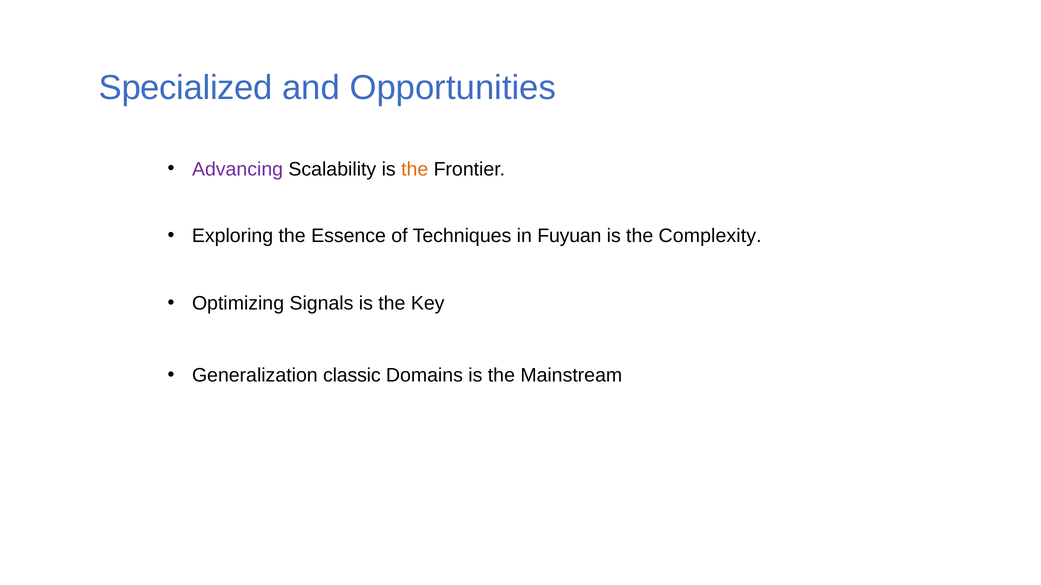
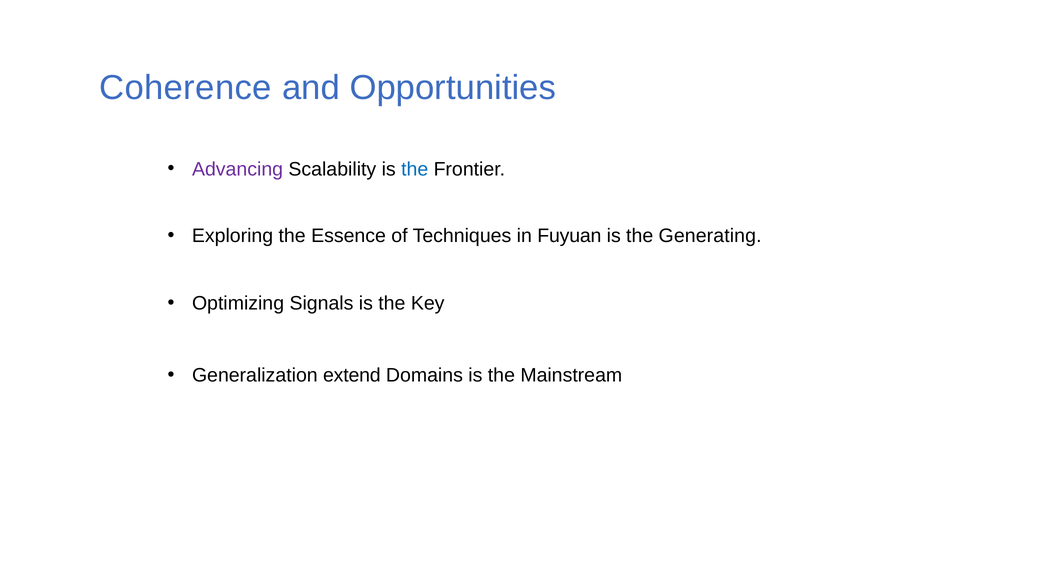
Specialized: Specialized -> Coherence
the at (415, 169) colour: orange -> blue
Complexity: Complexity -> Generating
classic: classic -> extend
